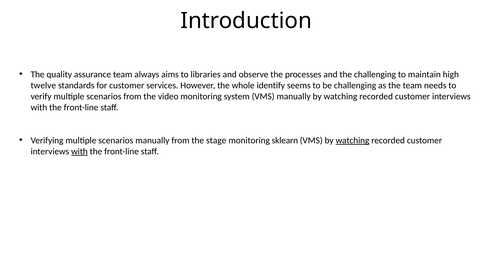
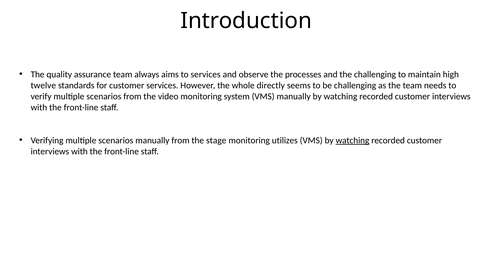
to libraries: libraries -> services
identify: identify -> directly
sklearn: sklearn -> utilizes
with at (79, 151) underline: present -> none
